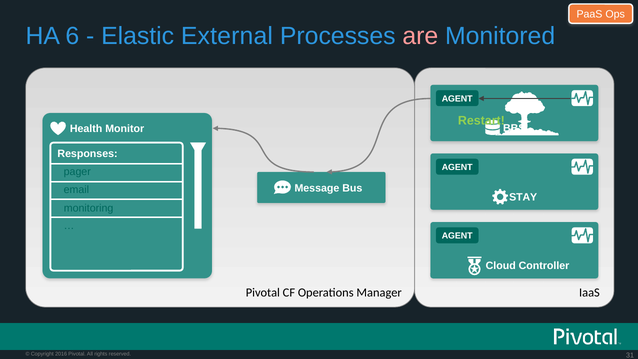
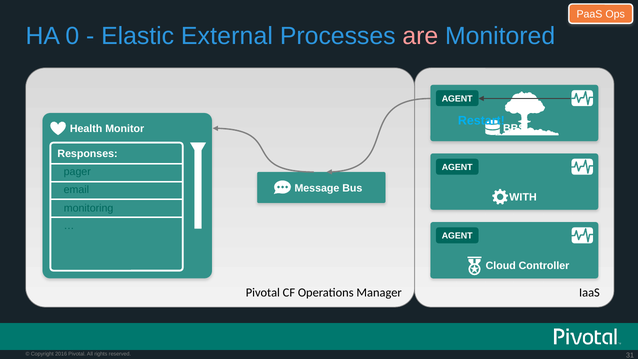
6: 6 -> 0
Restart colour: light green -> light blue
STAY: STAY -> WITH
